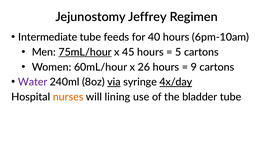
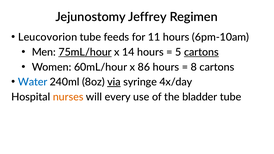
Intermediate: Intermediate -> Leucovorion
40: 40 -> 11
45: 45 -> 14
cartons at (201, 52) underline: none -> present
26: 26 -> 86
9: 9 -> 8
Water colour: purple -> blue
4x/day underline: present -> none
lining: lining -> every
